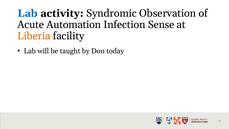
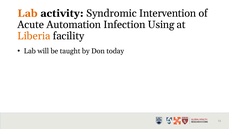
Lab at (28, 13) colour: blue -> orange
Observation: Observation -> Intervention
Sense: Sense -> Using
